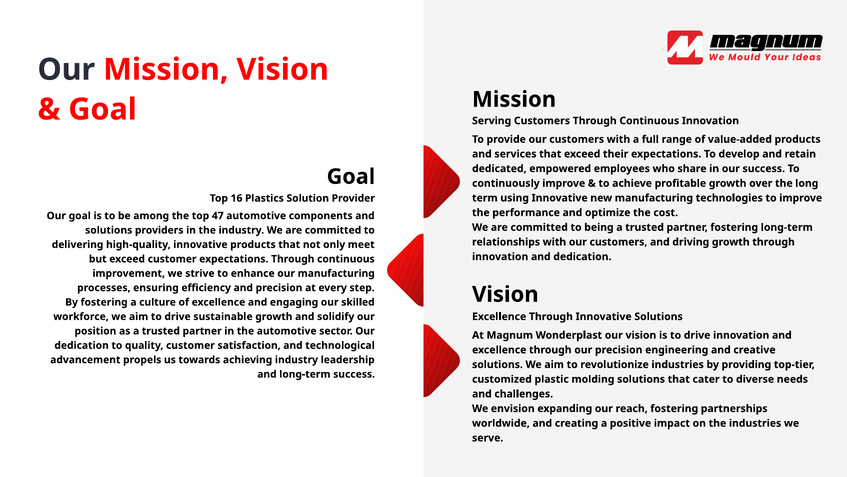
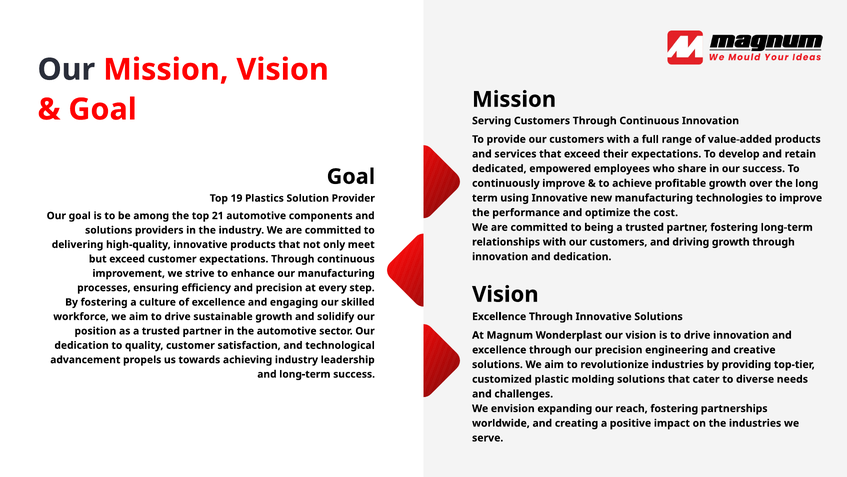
16: 16 -> 19
47: 47 -> 21
